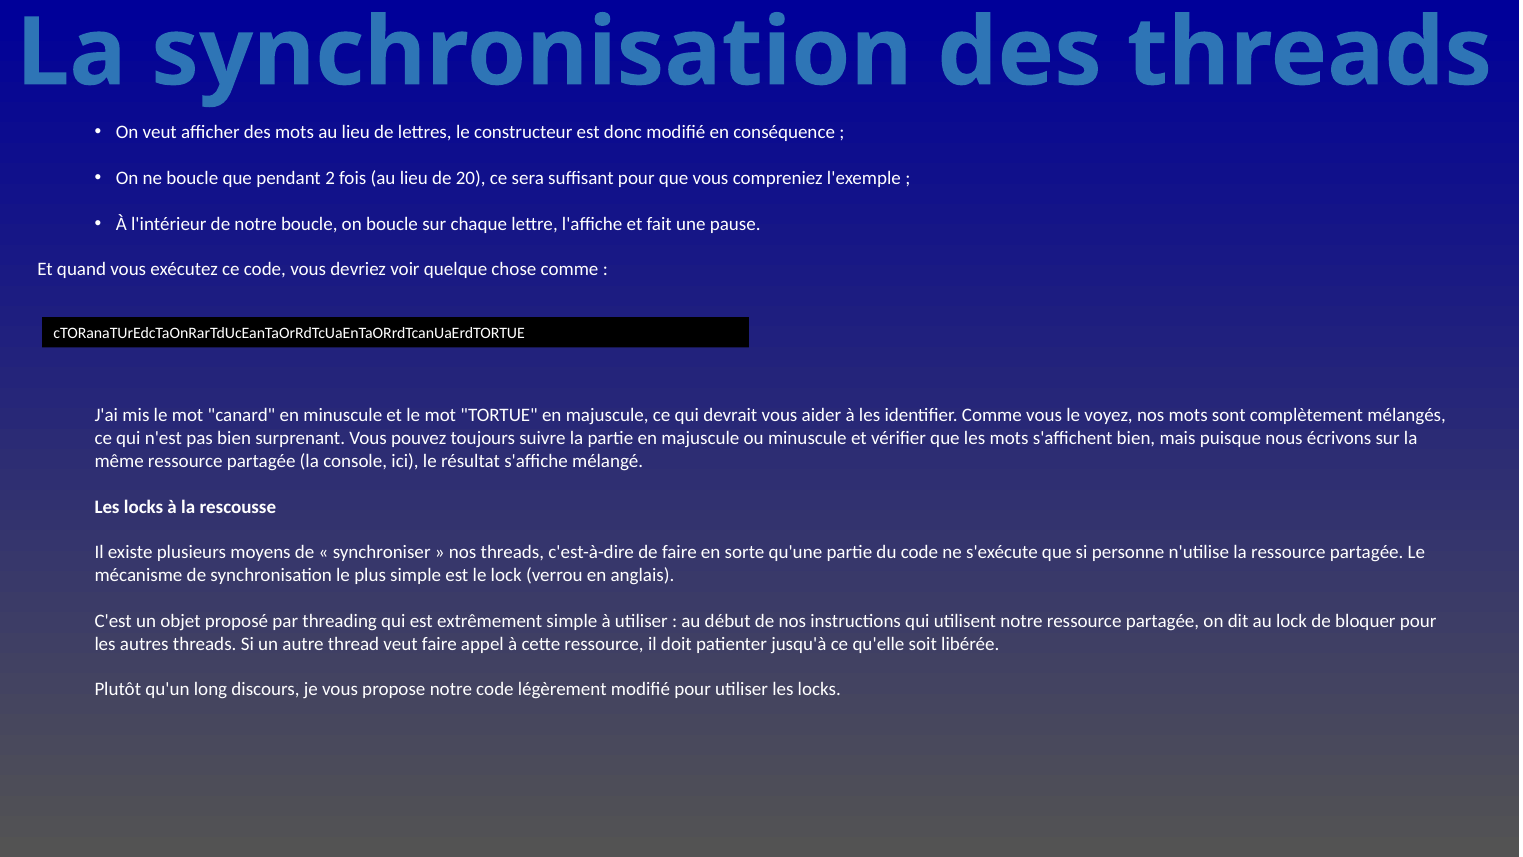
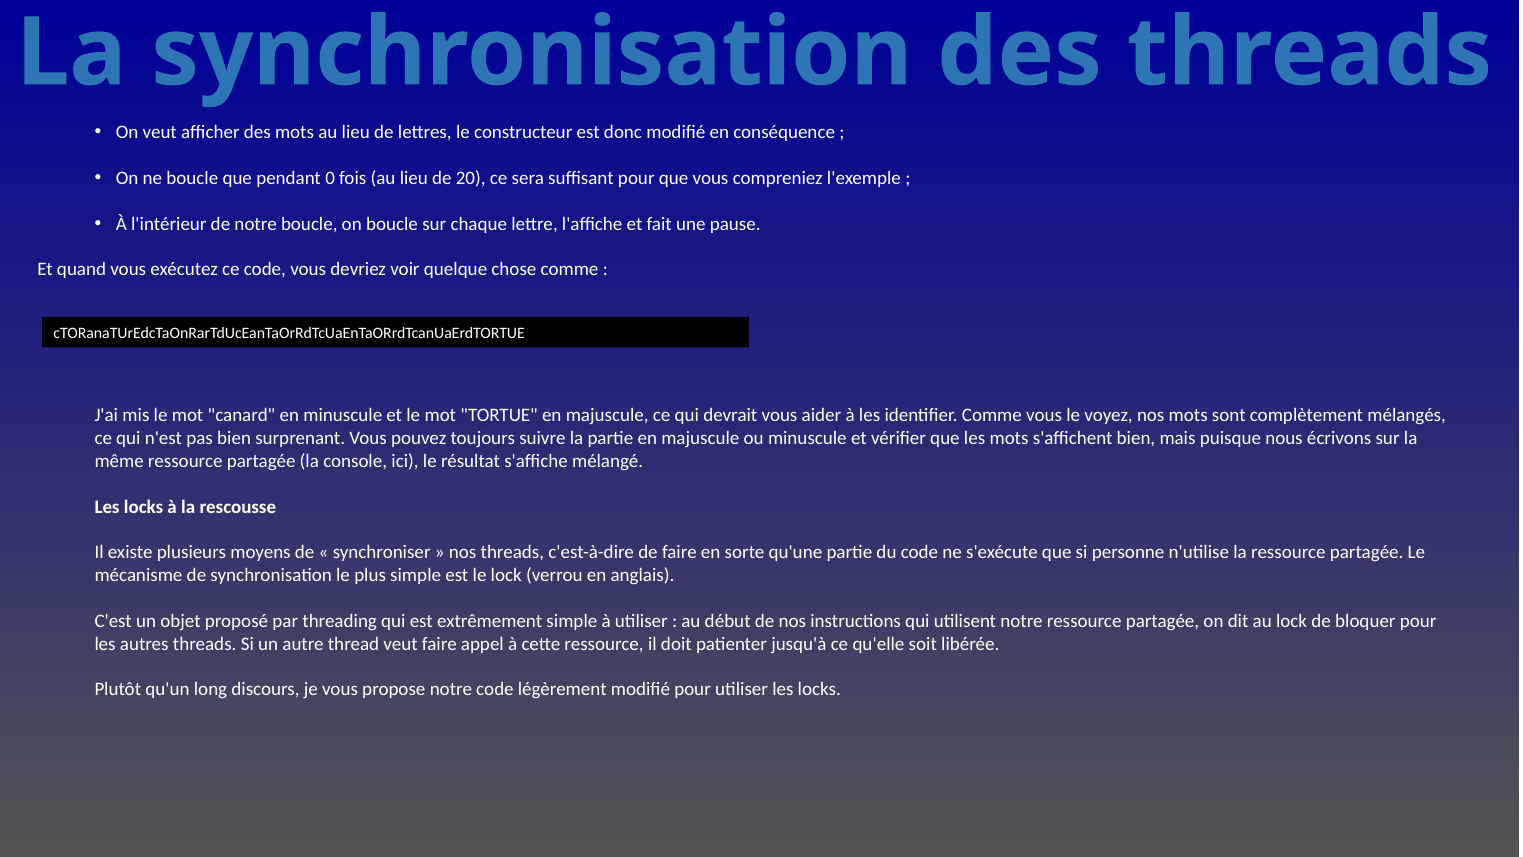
2: 2 -> 0
